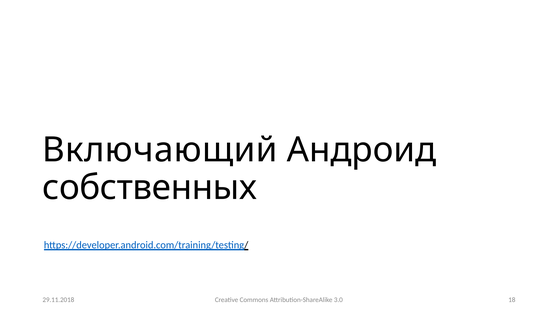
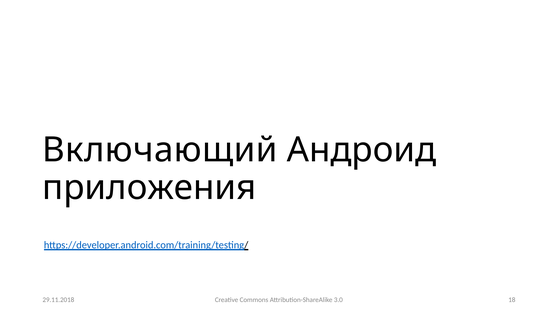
собственных: собственных -> приложения
